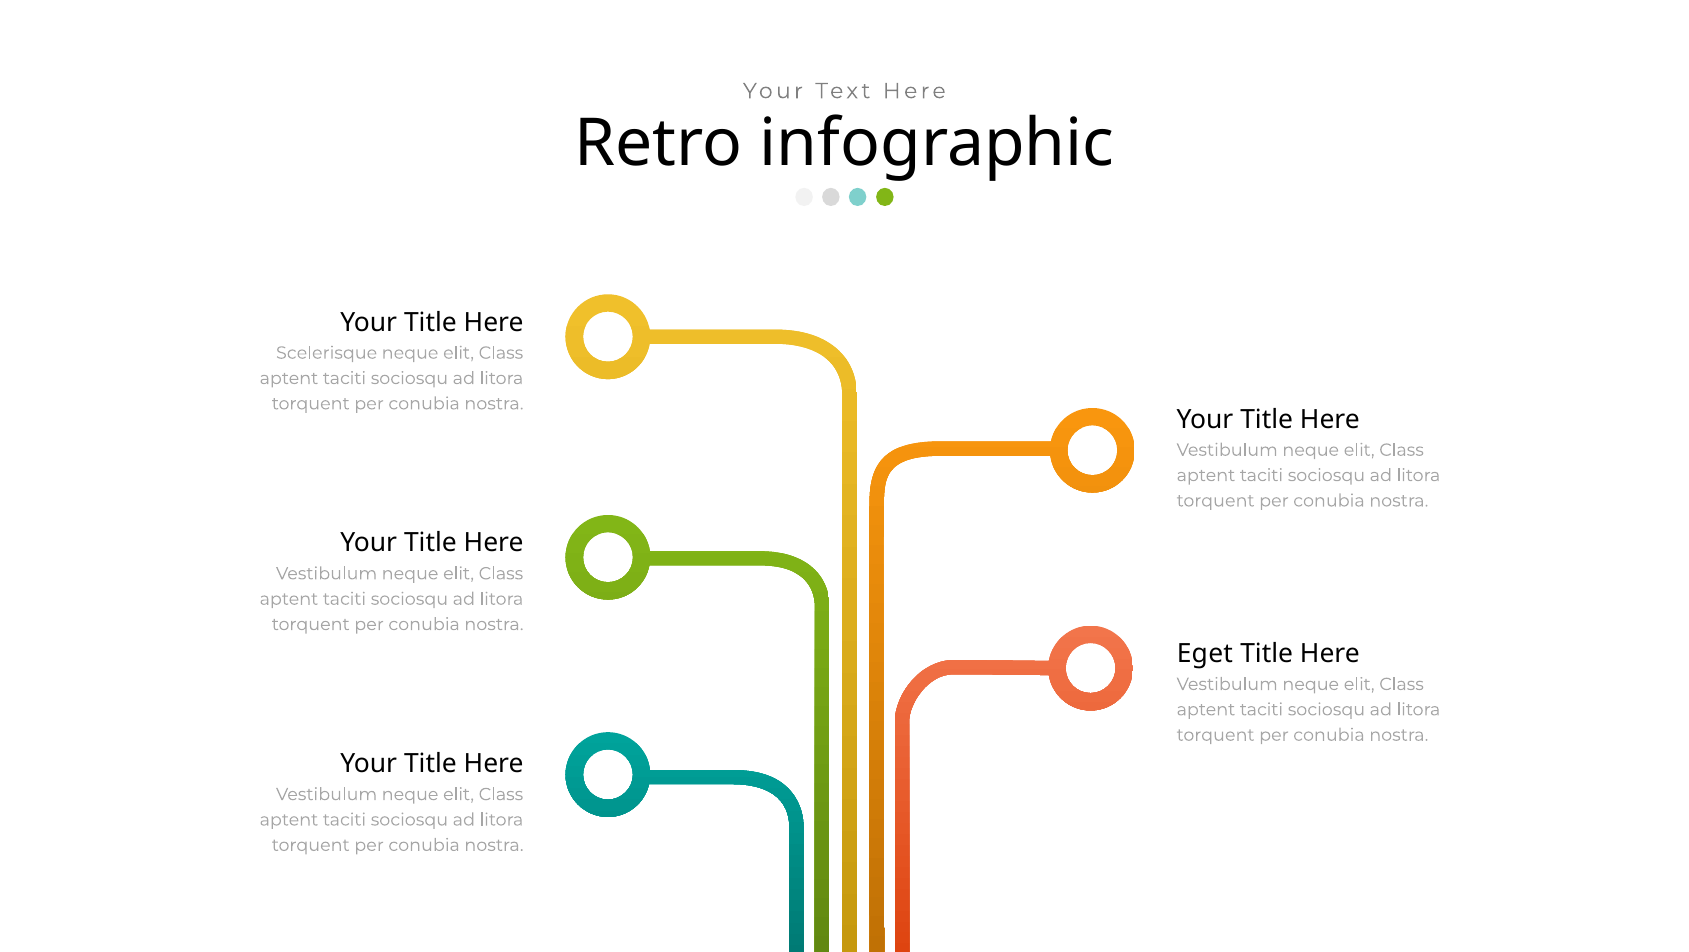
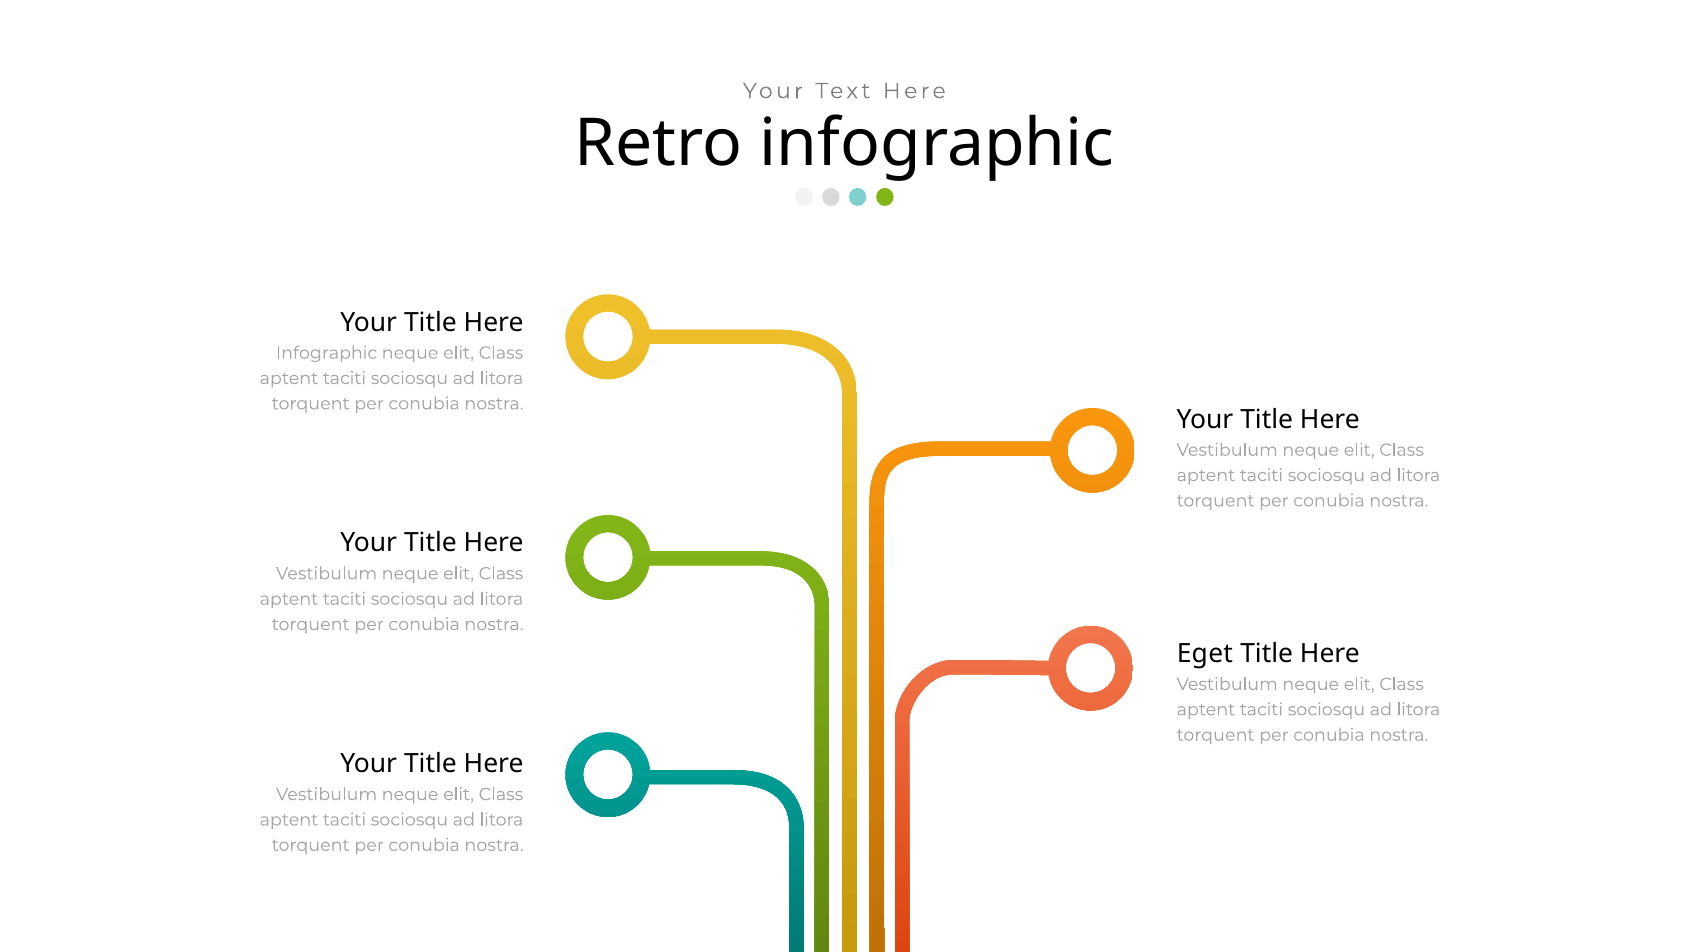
Scelerisque at (327, 353): Scelerisque -> Infographic
